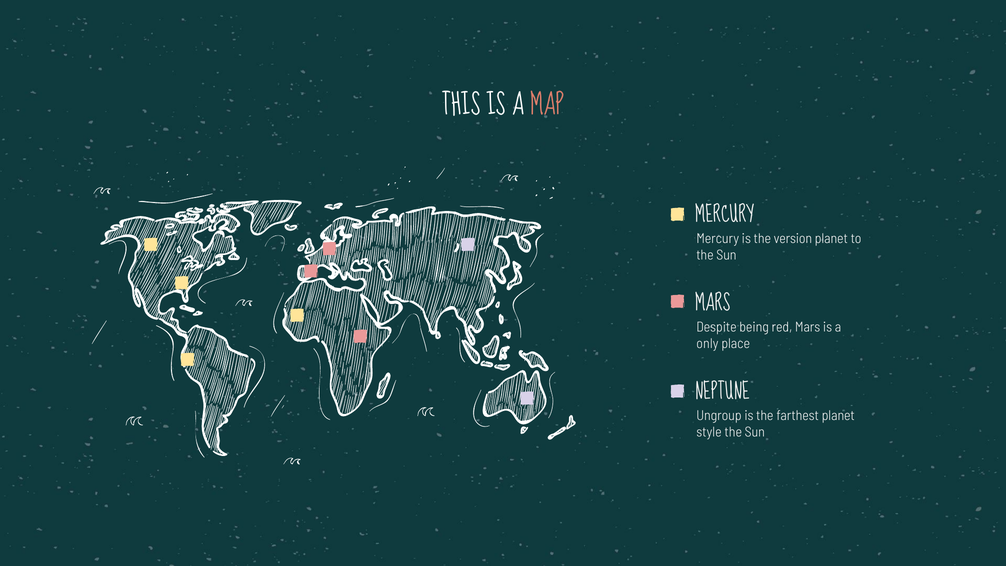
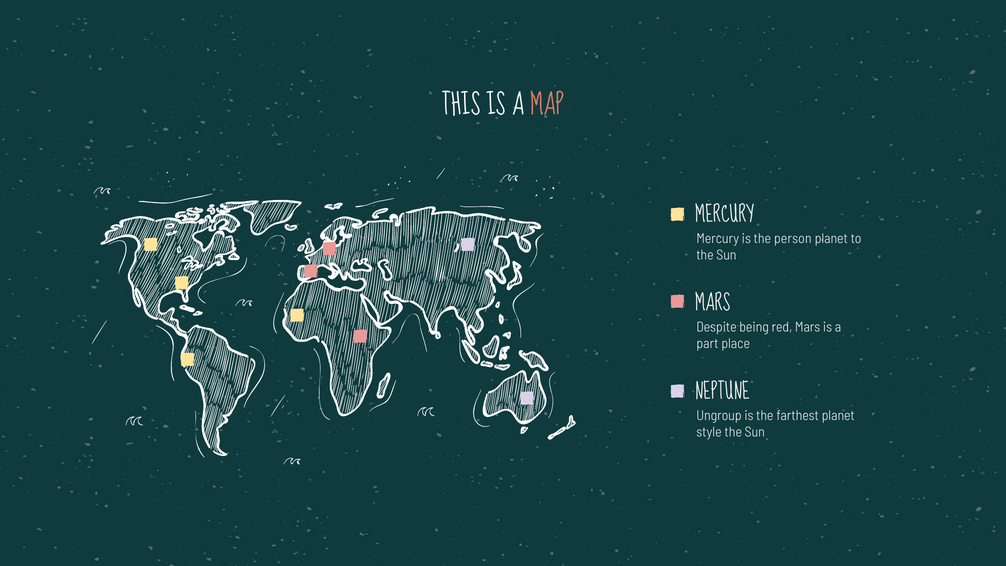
version: version -> person
only: only -> part
